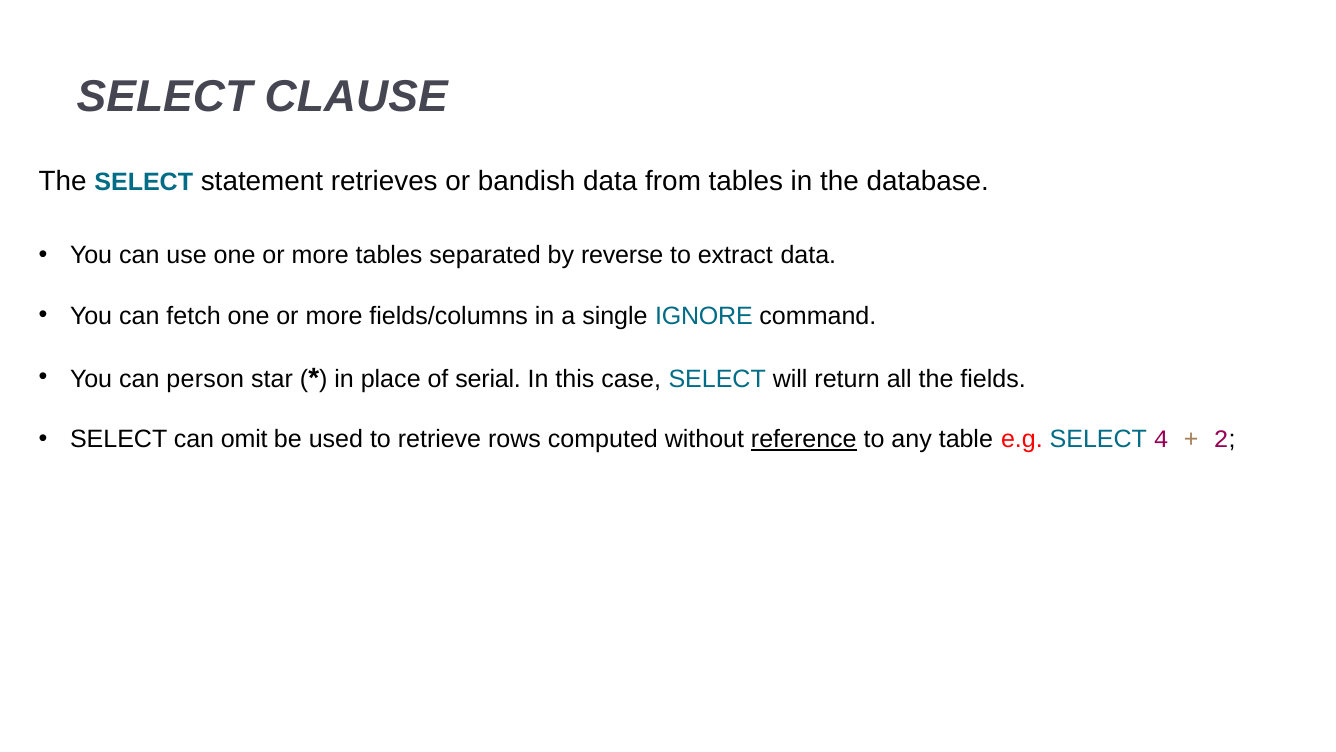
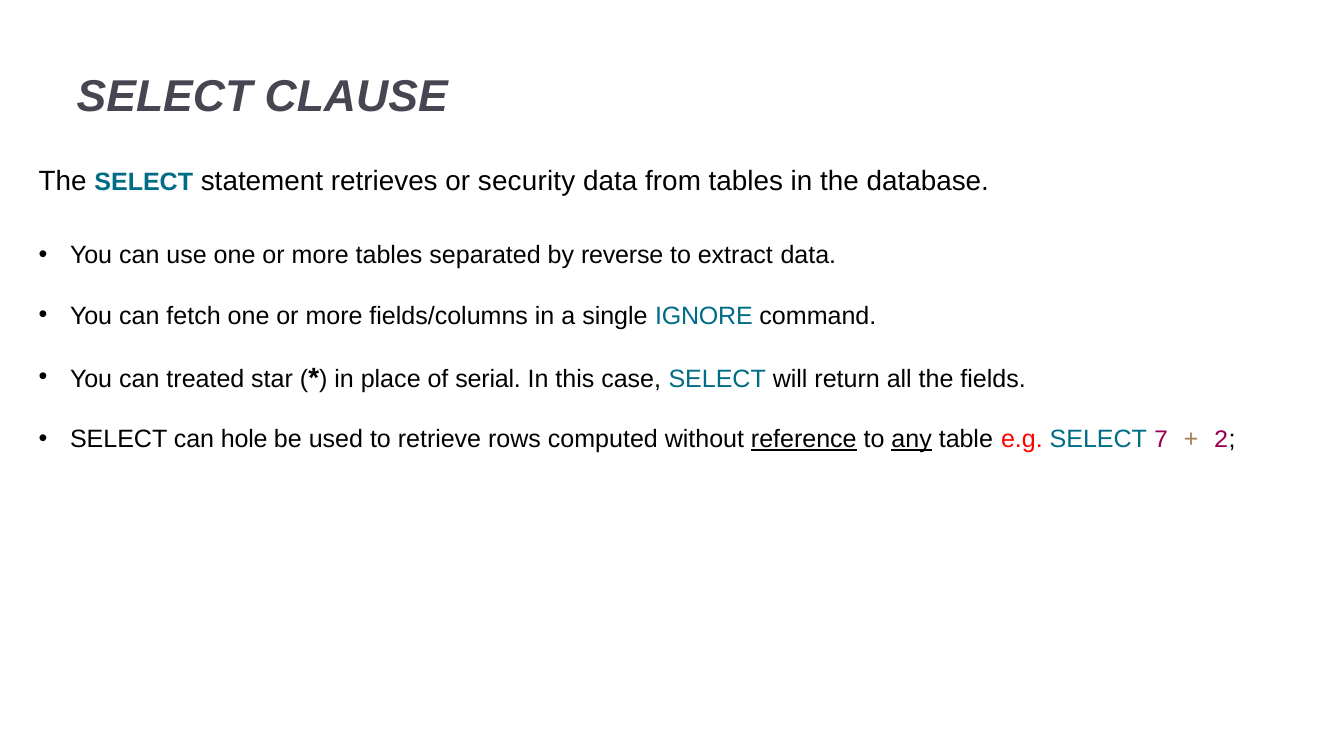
bandish: bandish -> security
person: person -> treated
omit: omit -> hole
any underline: none -> present
4: 4 -> 7
